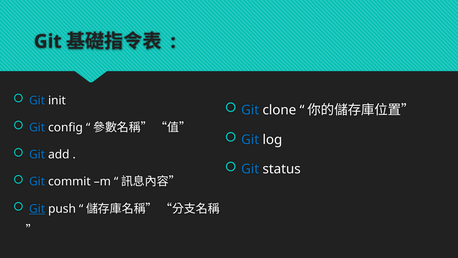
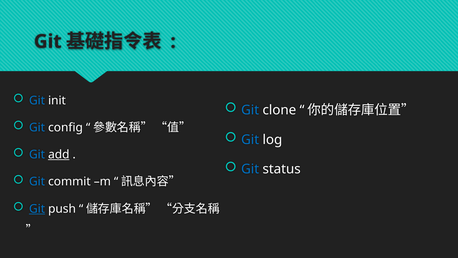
add underline: none -> present
